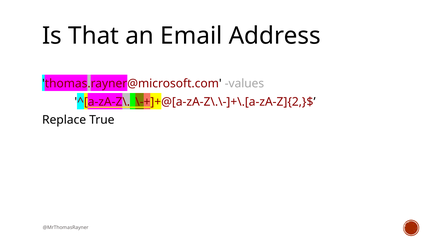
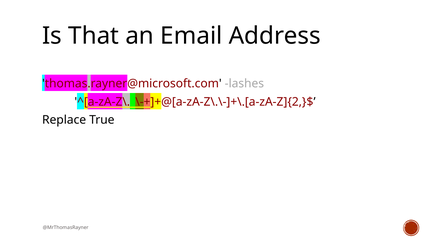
values: values -> lashes
